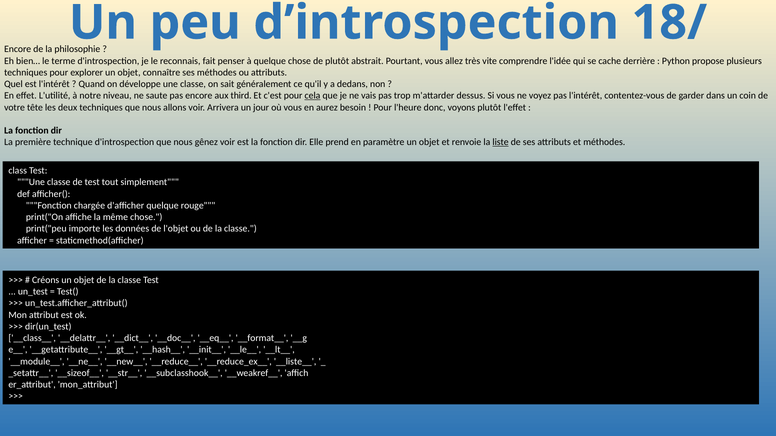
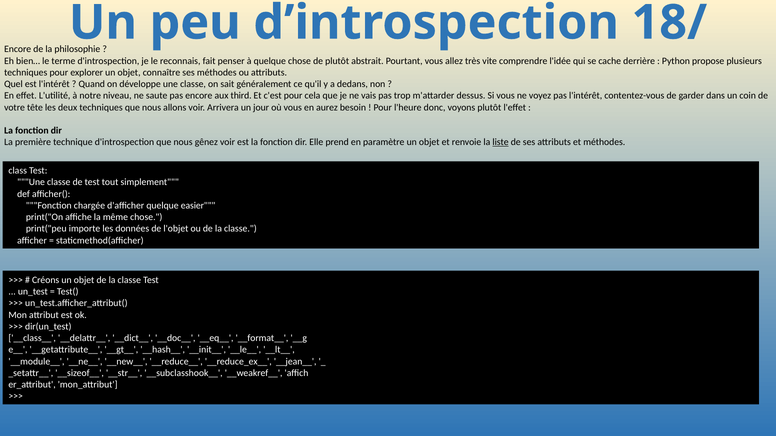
cela underline: present -> none
rouge: rouge -> easier
__liste__: __liste__ -> __jean__
